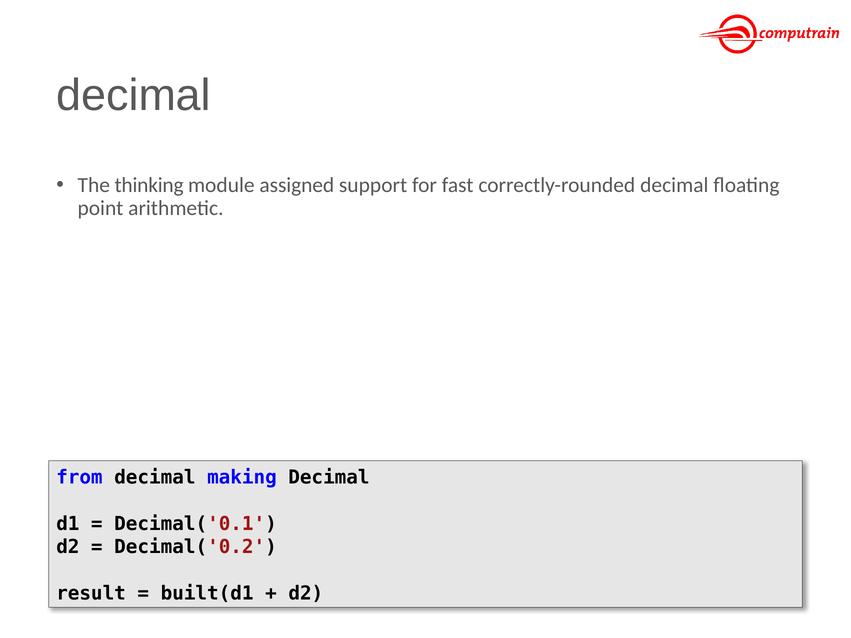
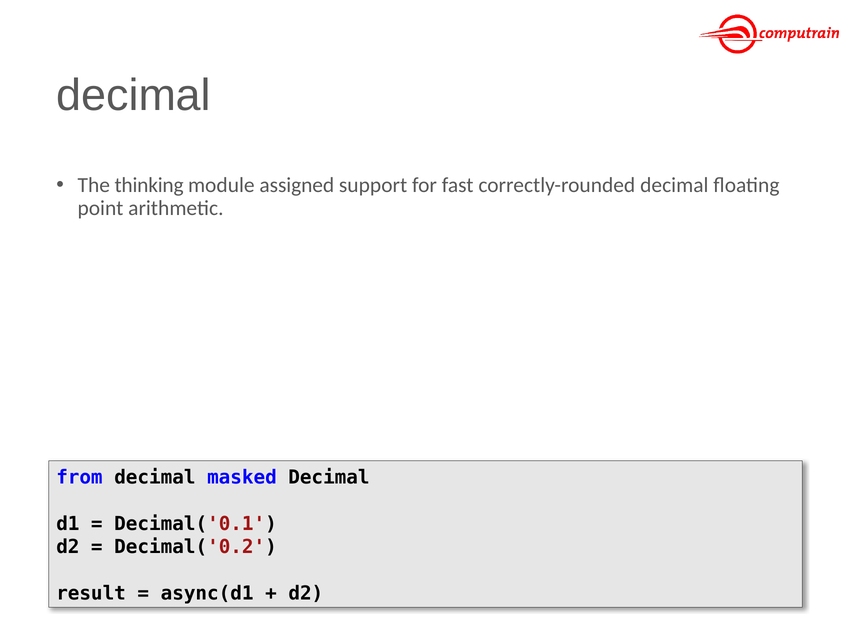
making: making -> masked
built(d1: built(d1 -> async(d1
